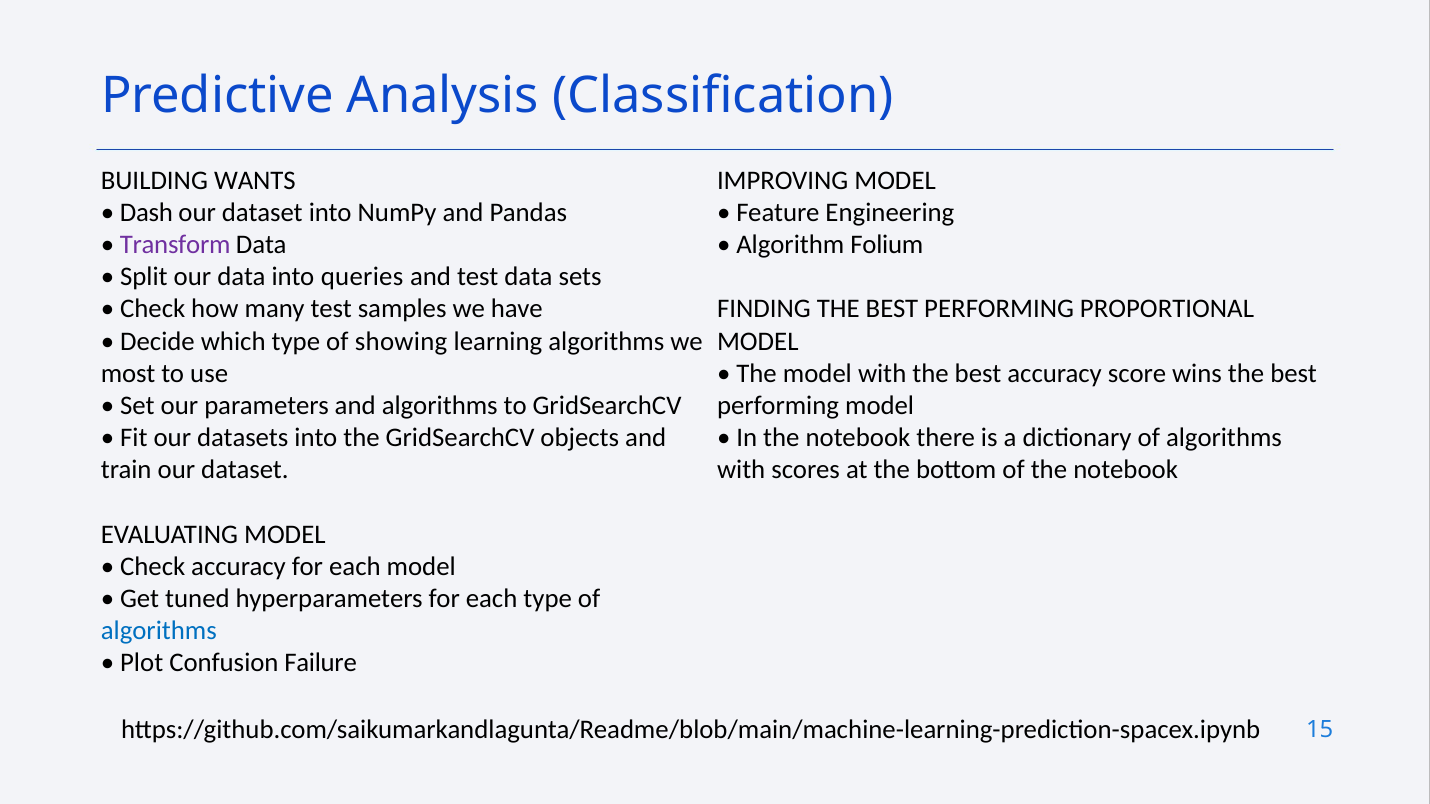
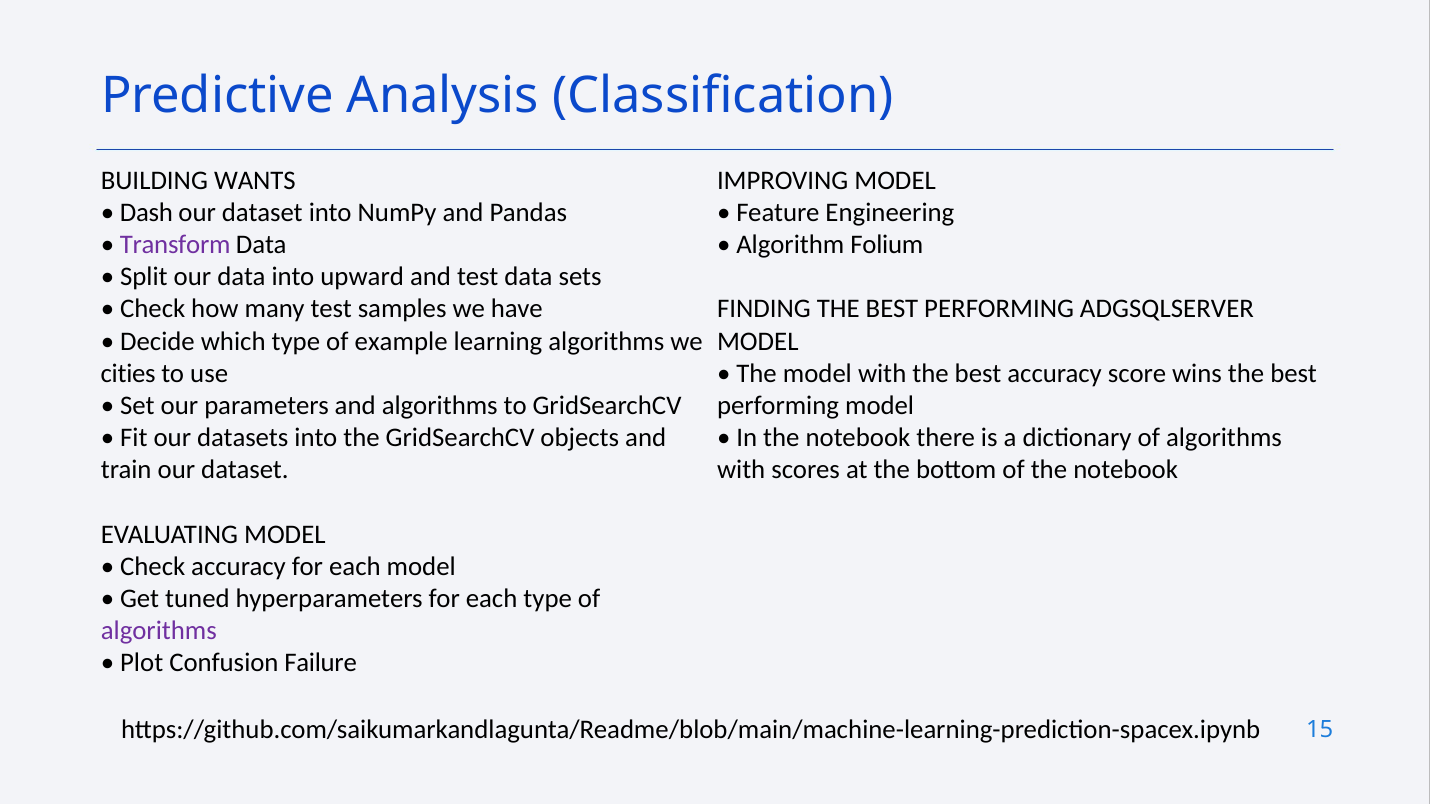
queries: queries -> upward
PROPORTIONAL: PROPORTIONAL -> ADGSQLSERVER
showing: showing -> example
most: most -> cities
algorithms at (159, 631) colour: blue -> purple
